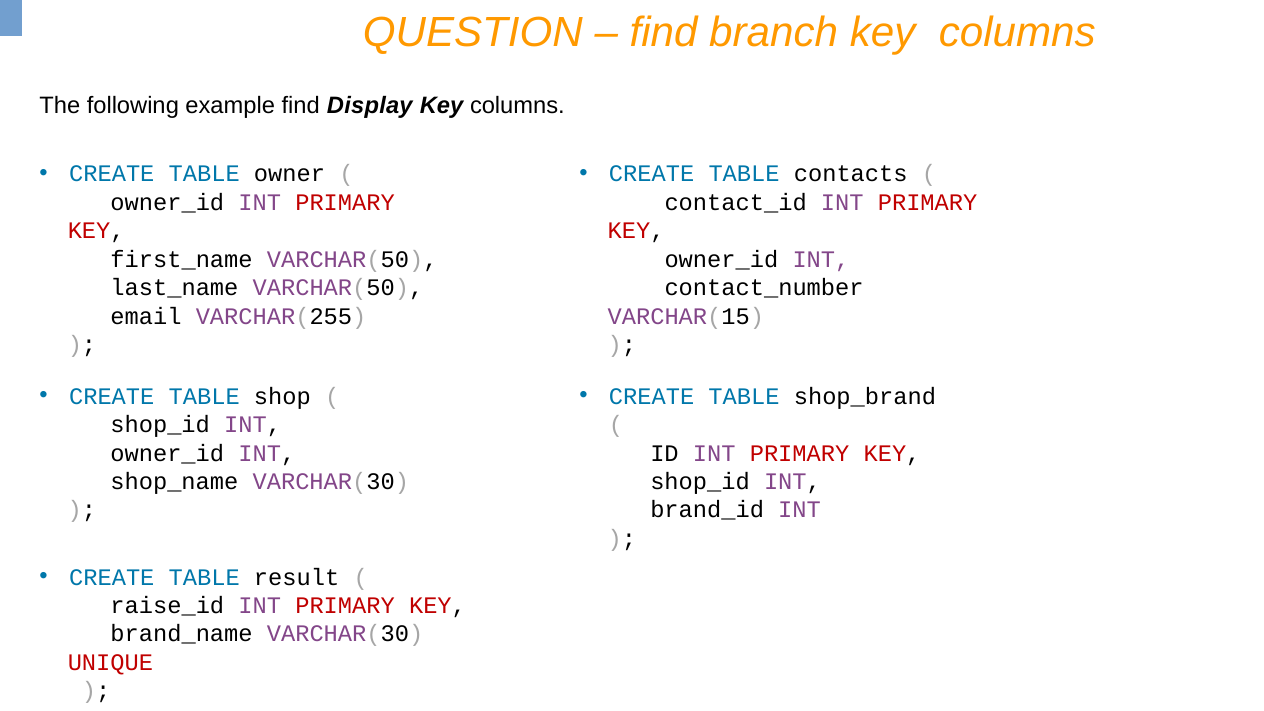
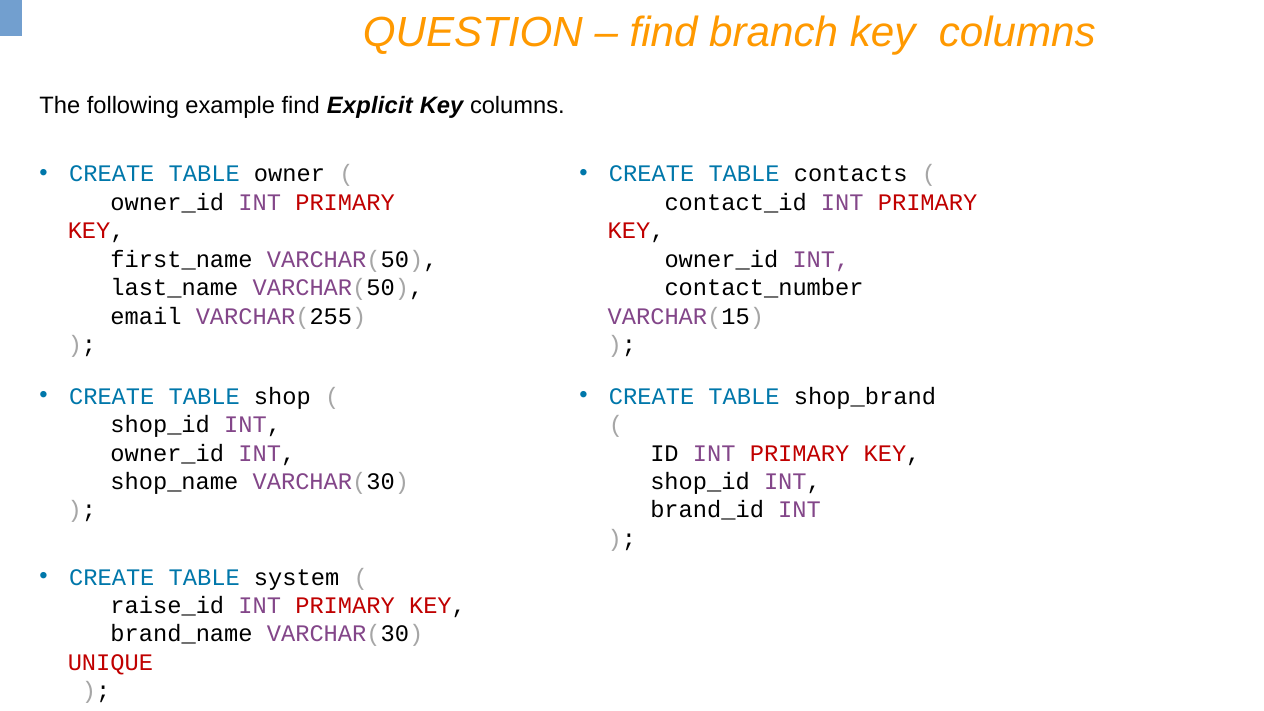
Display: Display -> Explicit
result: result -> system
